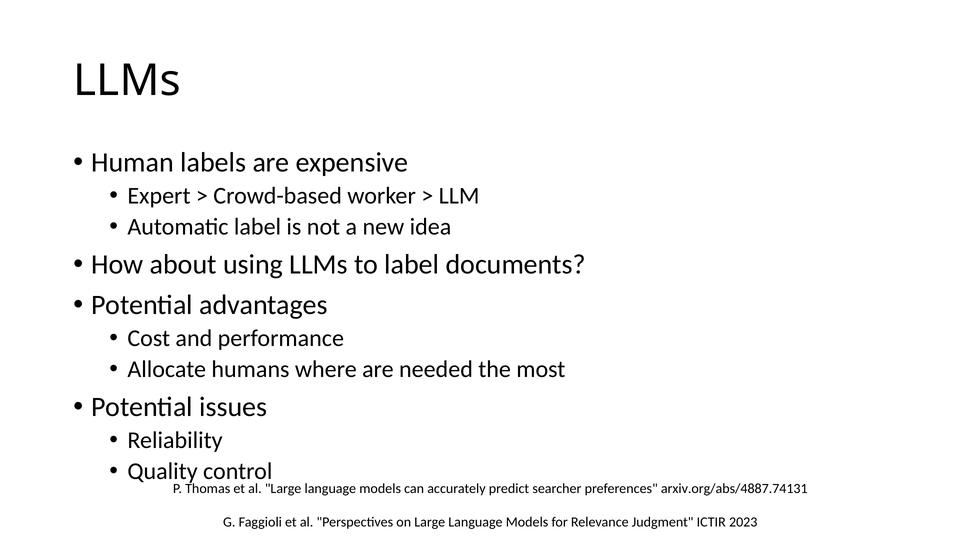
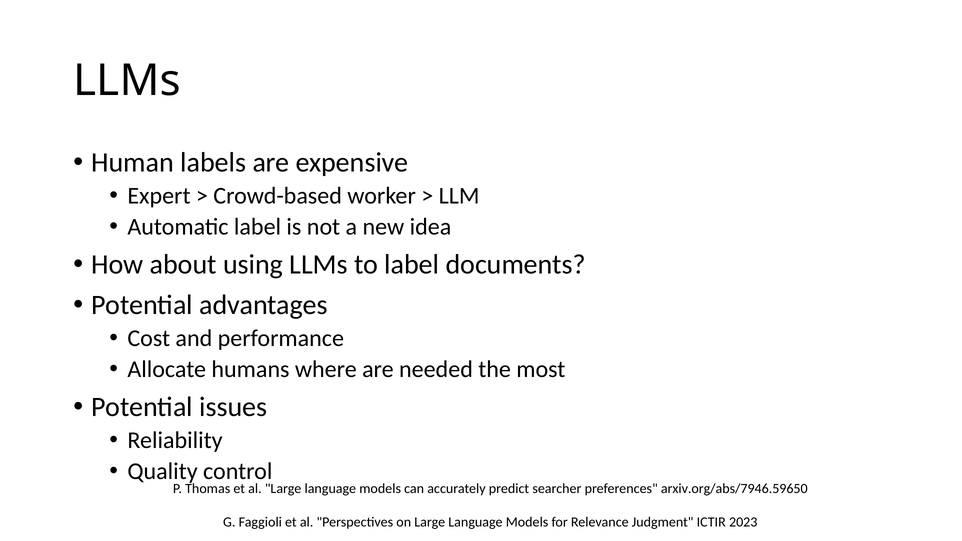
arxiv.org/abs/4887.74131: arxiv.org/abs/4887.74131 -> arxiv.org/abs/7946.59650
